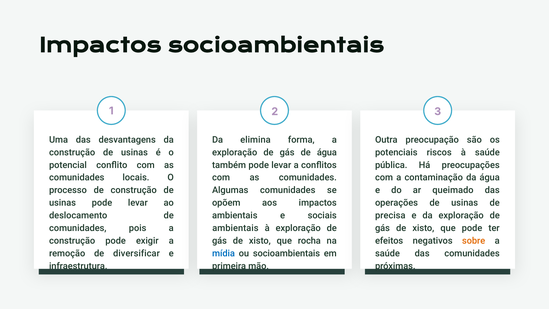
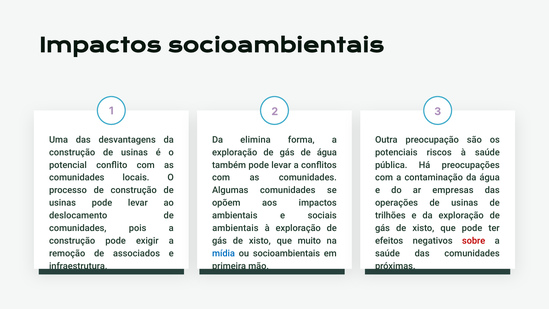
queimado: queimado -> empresas
precisa: precisa -> trilhões
rocha: rocha -> muito
sobre colour: orange -> red
diversificar: diversificar -> associados
